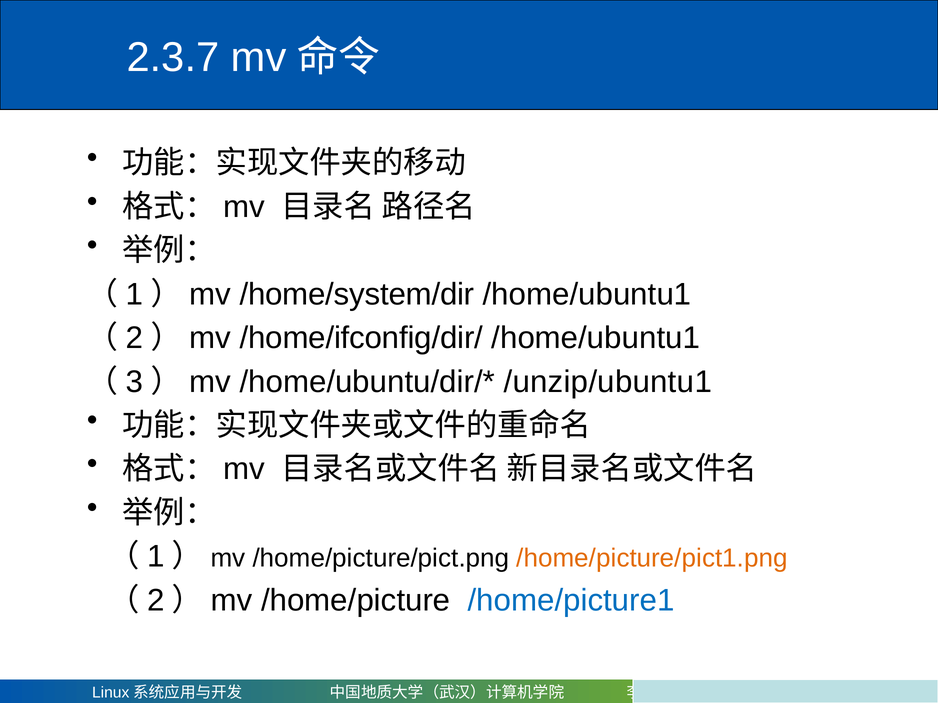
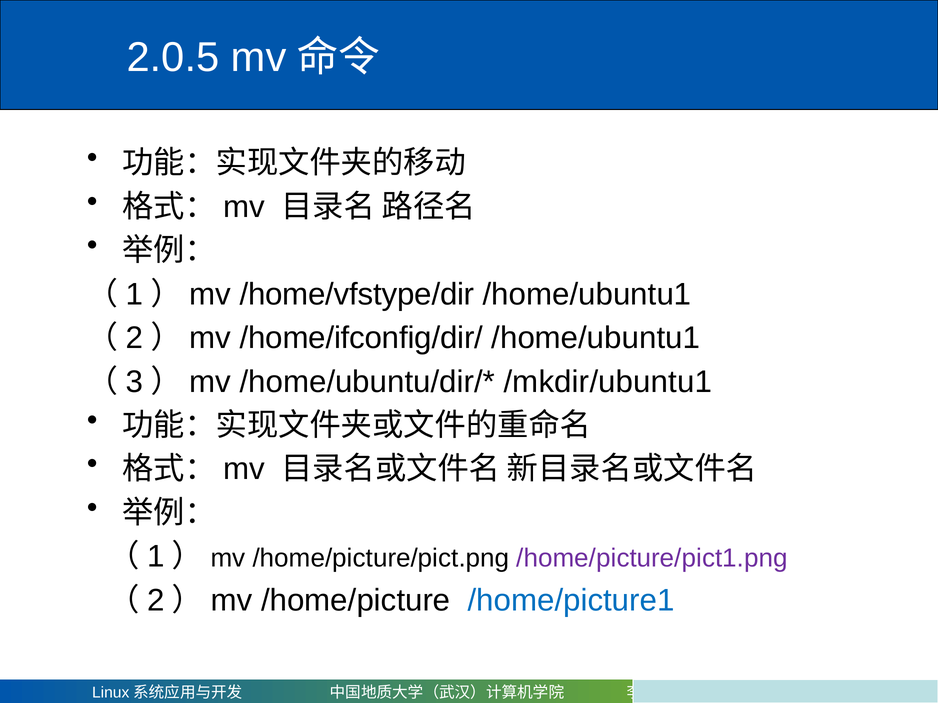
2.3.7: 2.3.7 -> 2.0.5
/home/system/dir: /home/system/dir -> /home/vfstype/dir
/unzip/ubuntu1: /unzip/ubuntu1 -> /mkdir/ubuntu1
/home/picture/pict1.png colour: orange -> purple
